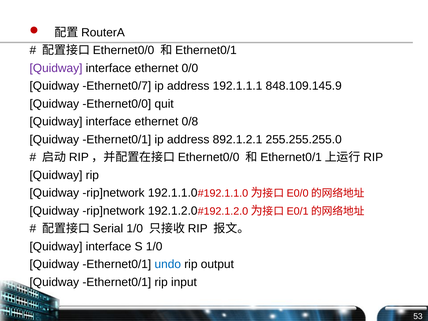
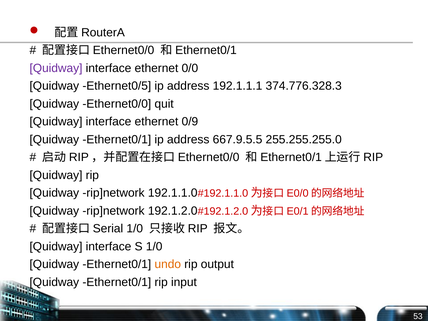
Ethernet0/7: Ethernet0/7 -> Ethernet0/5
848.109.145.9: 848.109.145.9 -> 374.776.328.3
0/8: 0/8 -> 0/9
892.1.2.1: 892.1.2.1 -> 667.9.5.5
undo colour: blue -> orange
